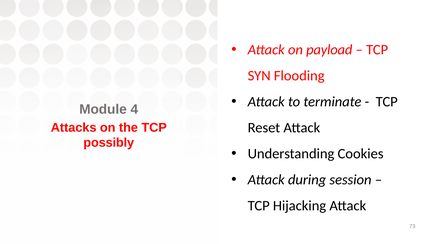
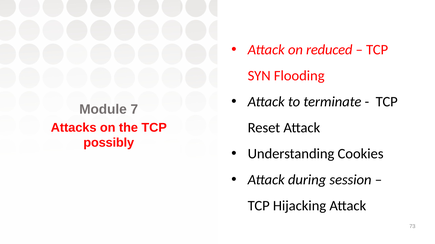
payload: payload -> reduced
4: 4 -> 7
